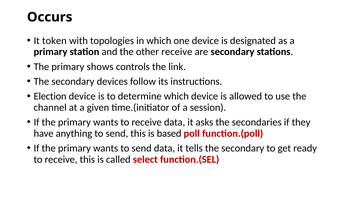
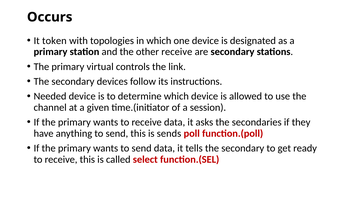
shows: shows -> virtual
Election: Election -> Needed
based: based -> sends
